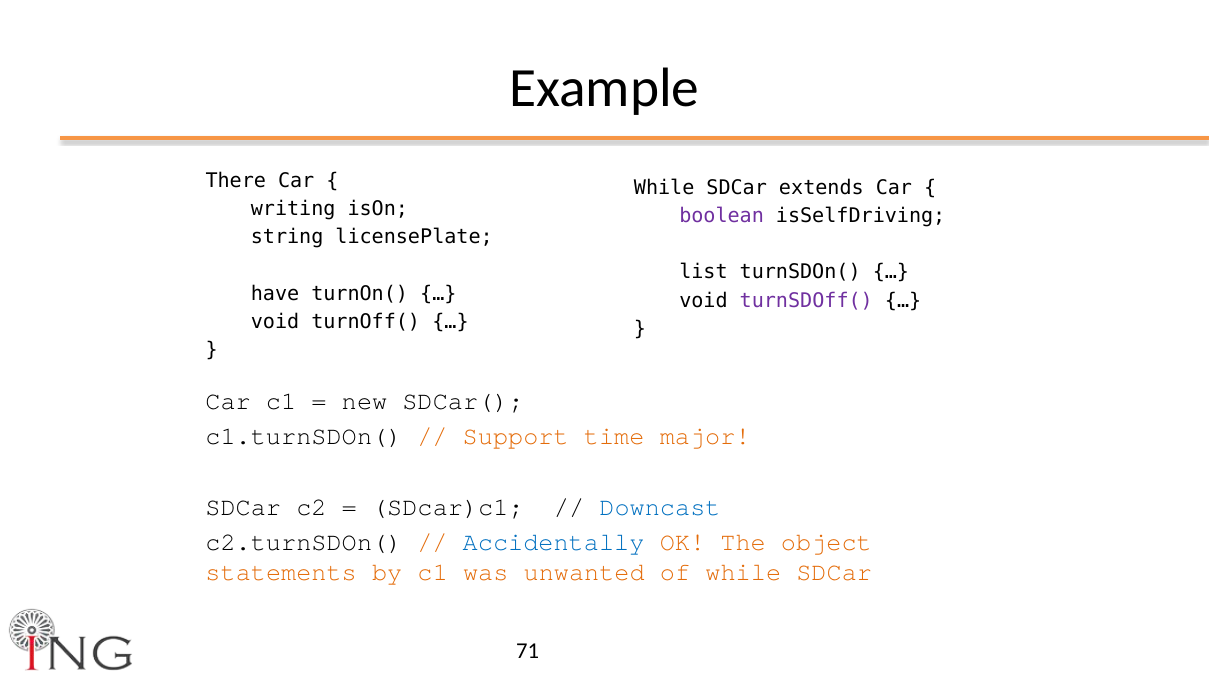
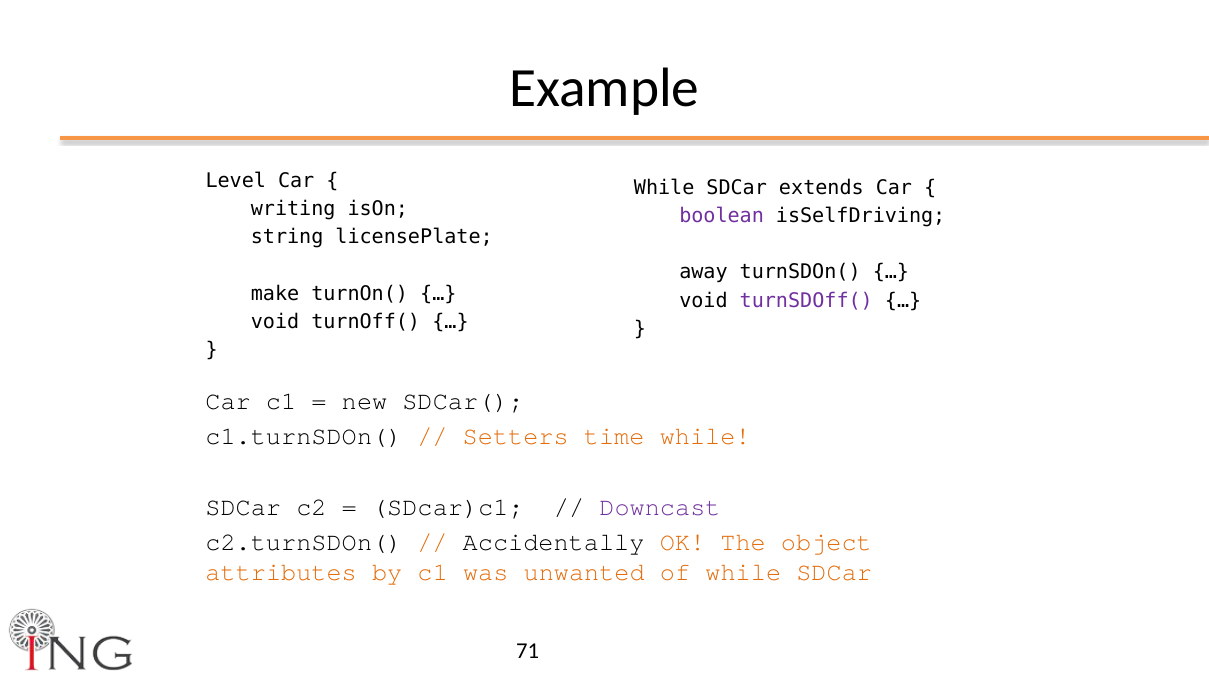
There: There -> Level
list: list -> away
have: have -> make
Support: Support -> Setters
time major: major -> while
Downcast colour: blue -> purple
Accidentally colour: blue -> black
statements: statements -> attributes
